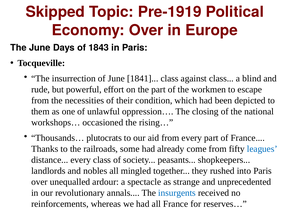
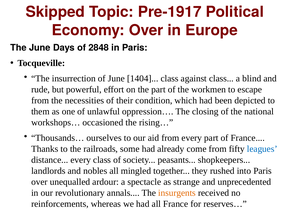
Pre-1919: Pre-1919 -> Pre-1917
1843: 1843 -> 2848
1841: 1841 -> 1404
plutocrats: plutocrats -> ourselves
insurgents colour: blue -> orange
